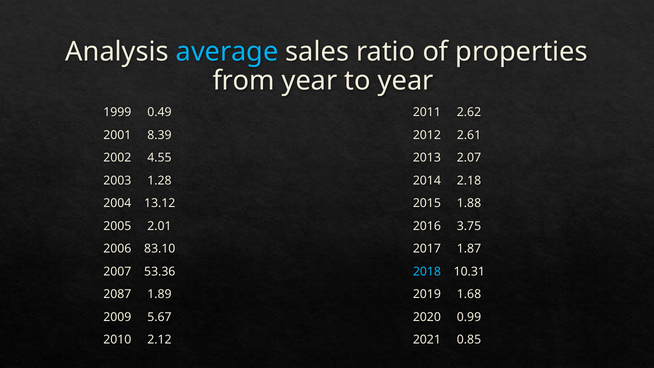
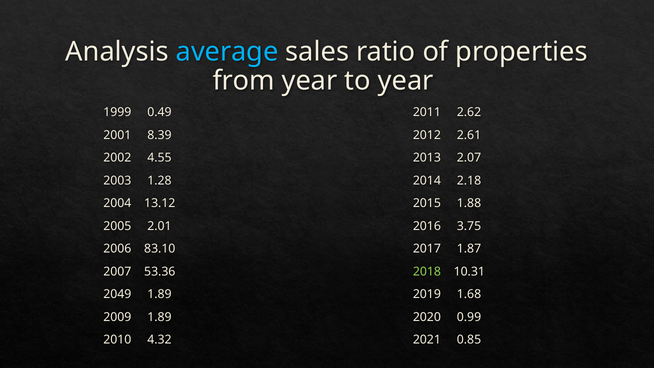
2018 colour: light blue -> light green
2087: 2087 -> 2049
2009 5.67: 5.67 -> 1.89
2.12: 2.12 -> 4.32
